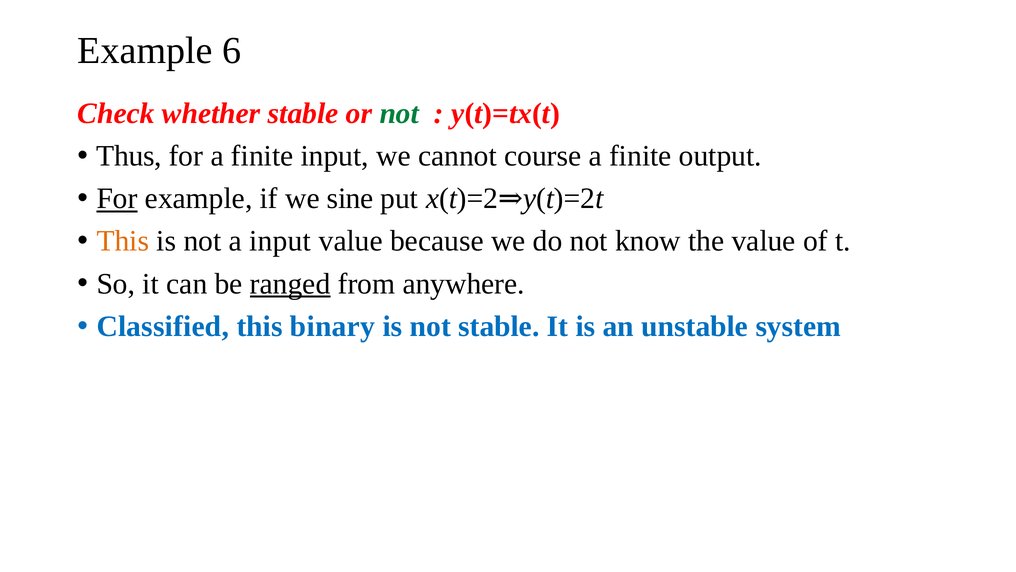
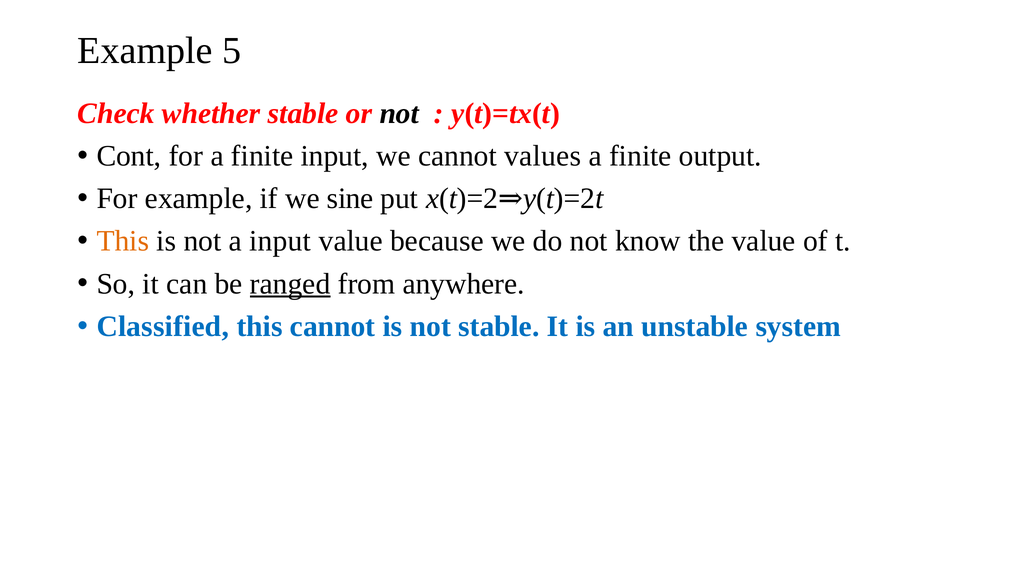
6: 6 -> 5
not at (399, 113) colour: green -> black
Thus: Thus -> Cont
course: course -> values
For at (117, 198) underline: present -> none
this binary: binary -> cannot
